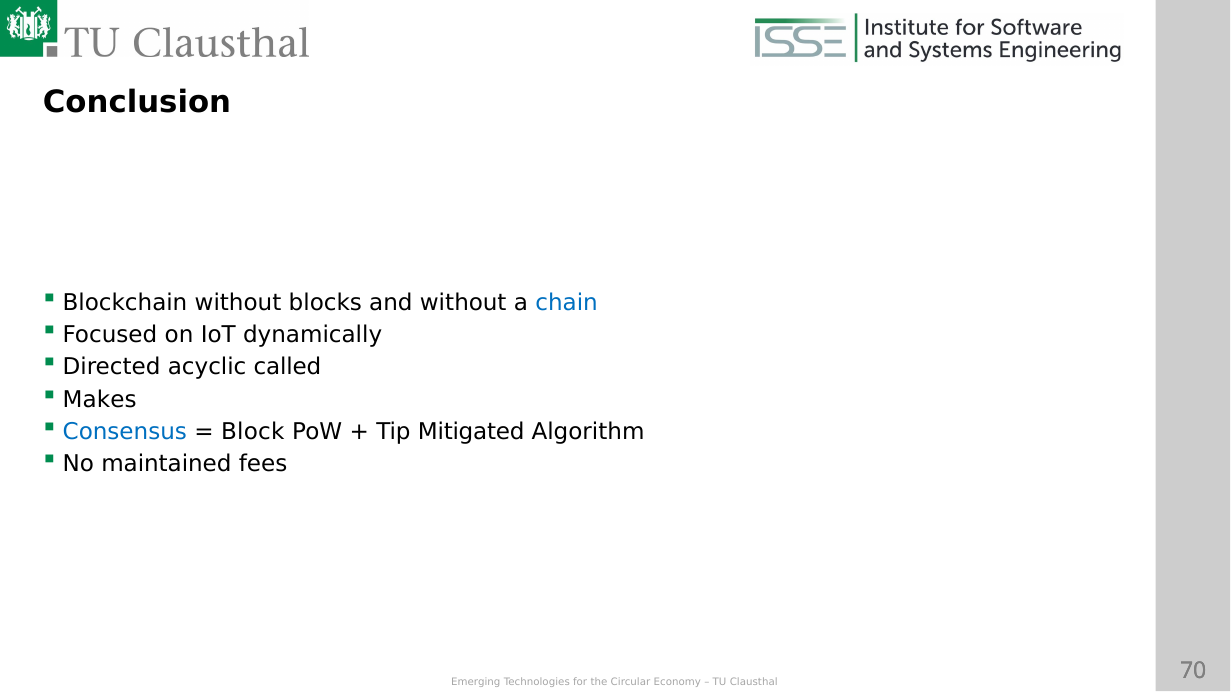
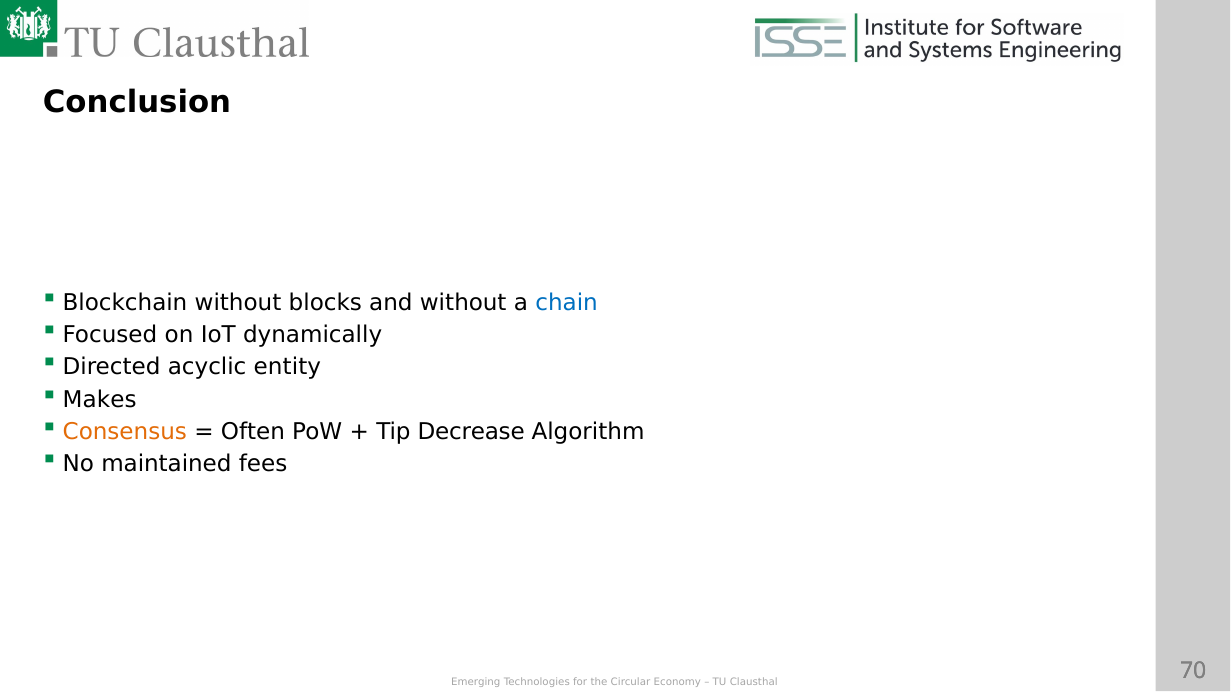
called: called -> entity
Consensus colour: blue -> orange
Block: Block -> Often
Mitigated: Mitigated -> Decrease
